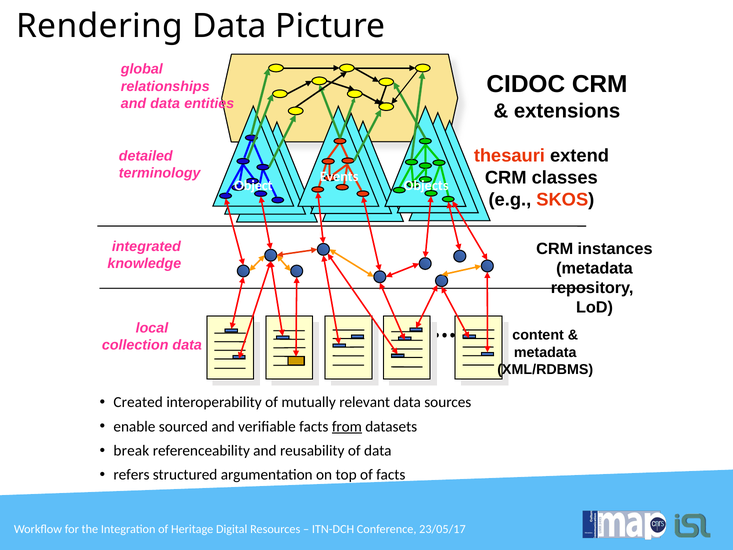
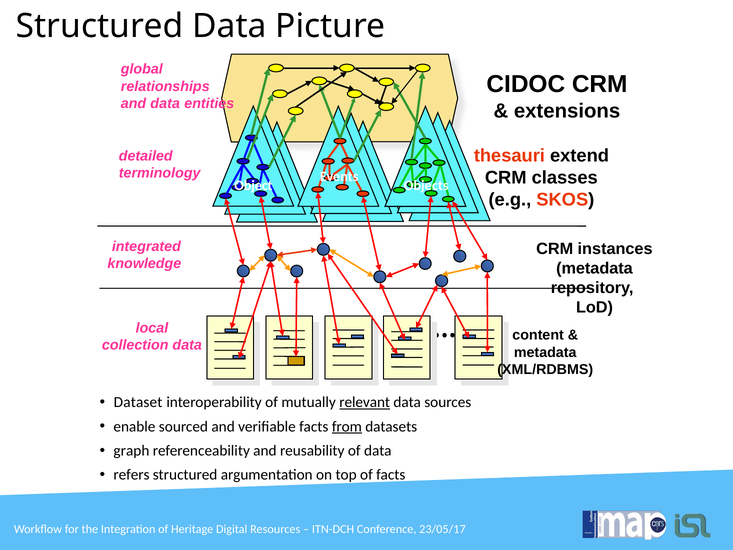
Rendering at (100, 26): Rendering -> Structured
Created: Created -> Dataset
relevant underline: none -> present
break: break -> graph
